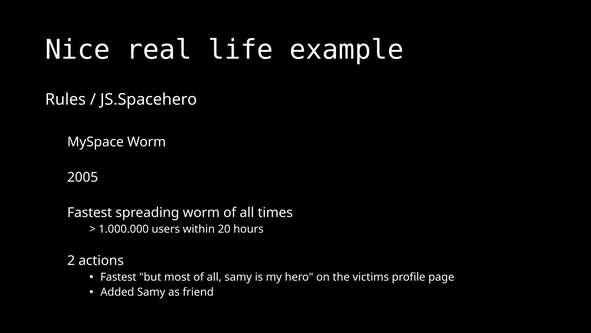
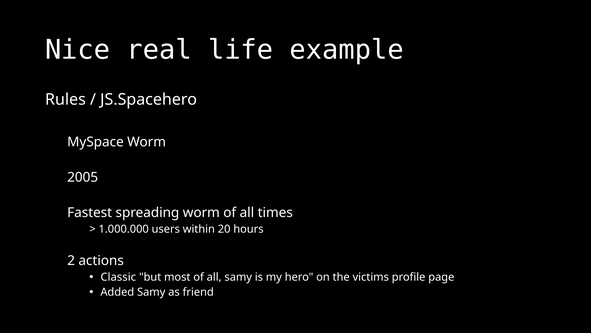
Fastest at (118, 277): Fastest -> Classic
